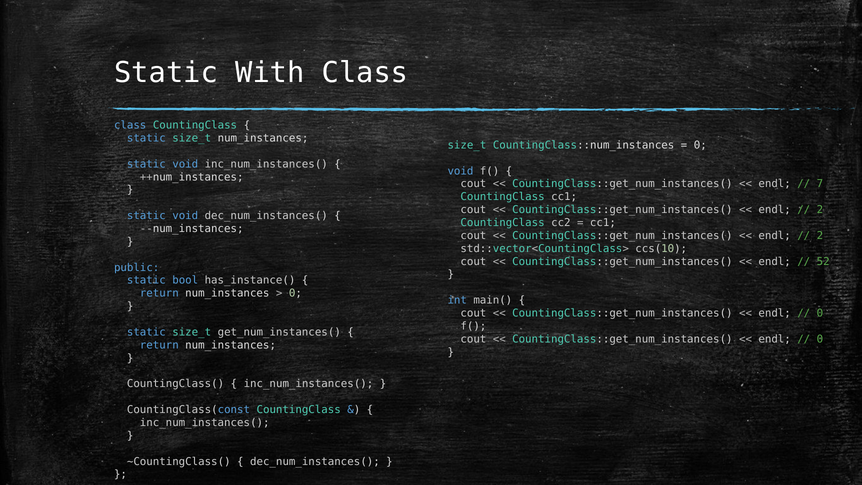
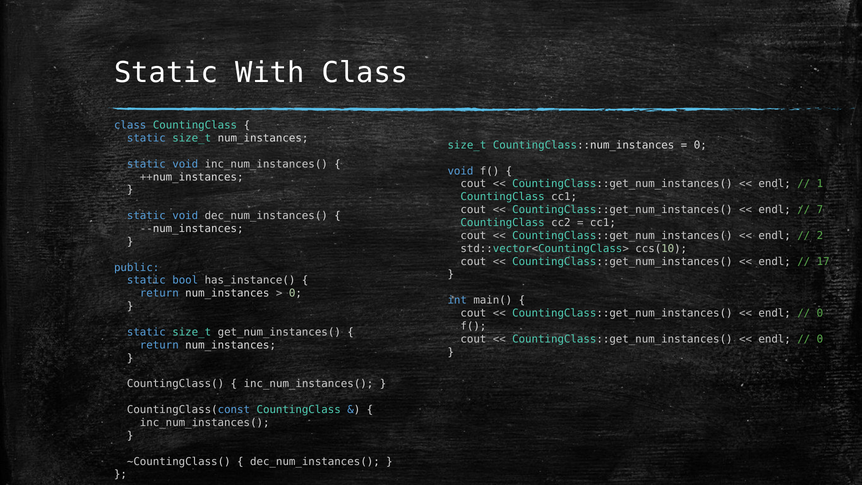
7: 7 -> 1
2 at (820, 210): 2 -> 7
52: 52 -> 17
